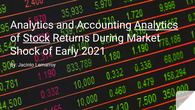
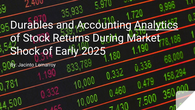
Analytics at (32, 25): Analytics -> Durables
Stock underline: present -> none
2021: 2021 -> 2025
